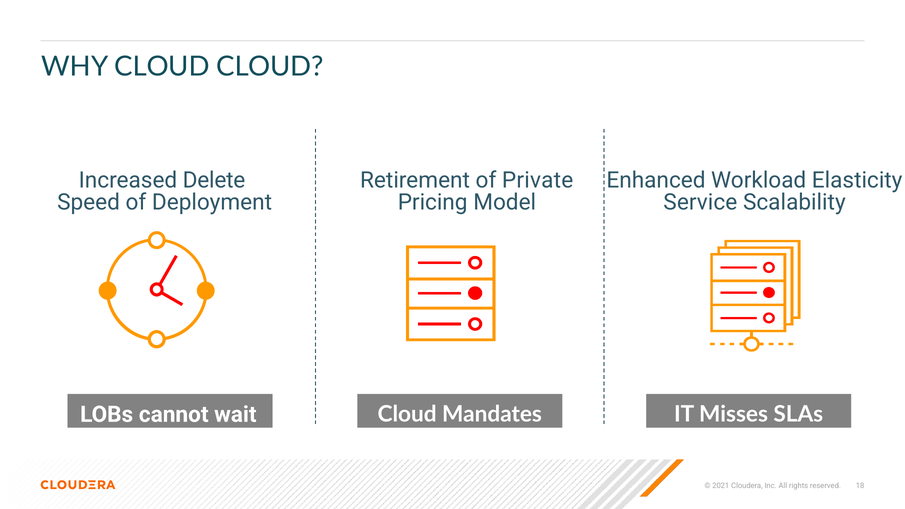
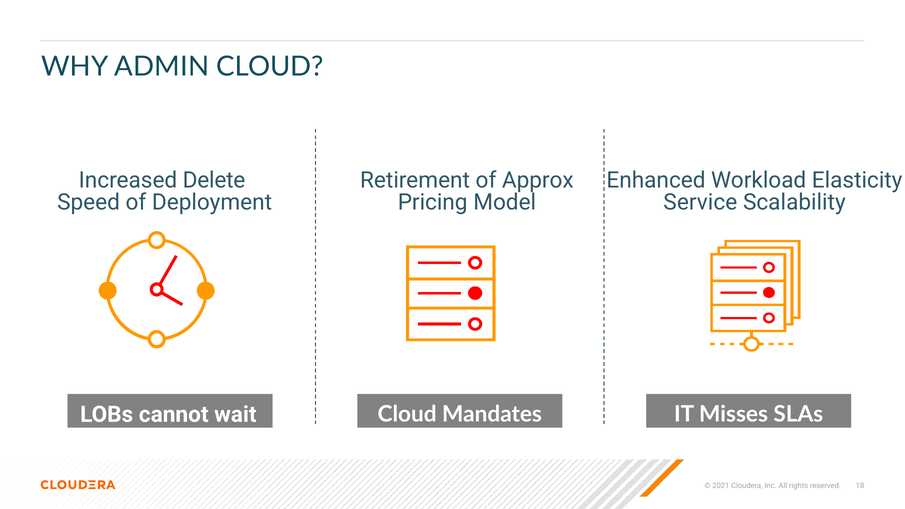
WHY CLOUD: CLOUD -> ADMIN
Private: Private -> Approx
